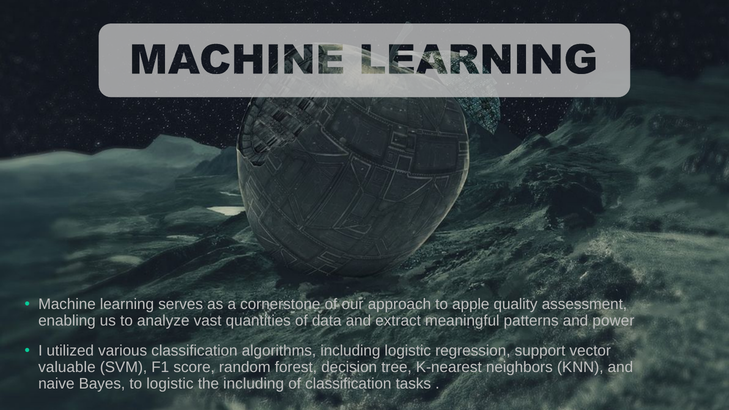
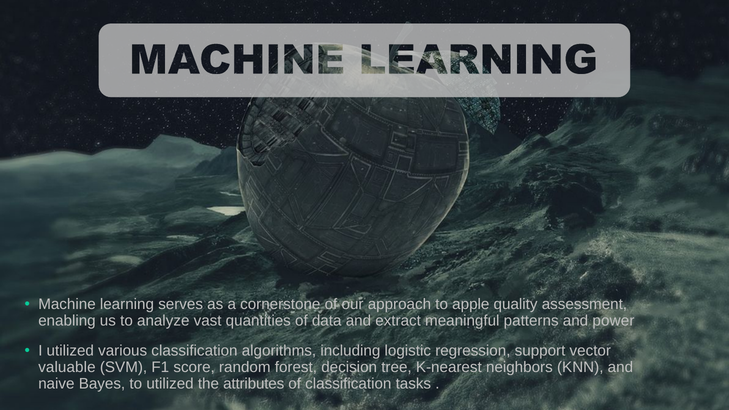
to logistic: logistic -> utilized
the including: including -> attributes
